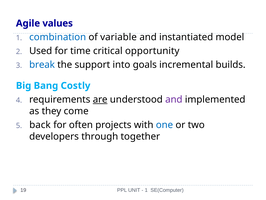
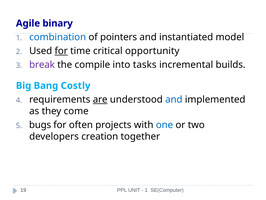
values: values -> binary
variable: variable -> pointers
for at (61, 51) underline: none -> present
break colour: blue -> purple
support: support -> compile
goals: goals -> tasks
and at (174, 99) colour: purple -> blue
back: back -> bugs
through: through -> creation
